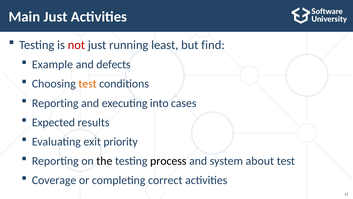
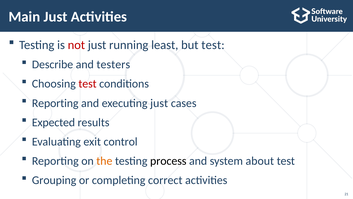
but find: find -> test
Example: Example -> Describe
defects: defects -> testers
test at (88, 84) colour: orange -> red
executing into: into -> just
priority: priority -> control
the colour: black -> orange
Coverage: Coverage -> Grouping
